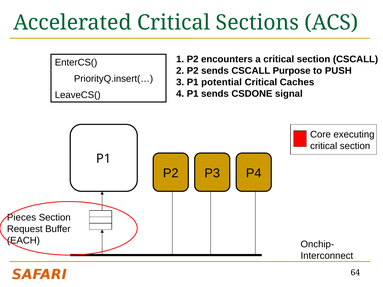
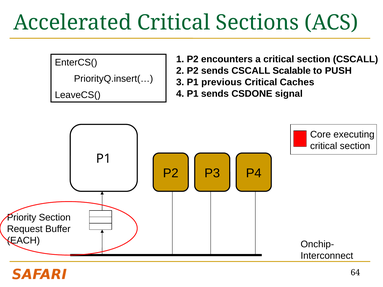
Purpose: Purpose -> Scalable
potential: potential -> previous
Pieces: Pieces -> Priority
